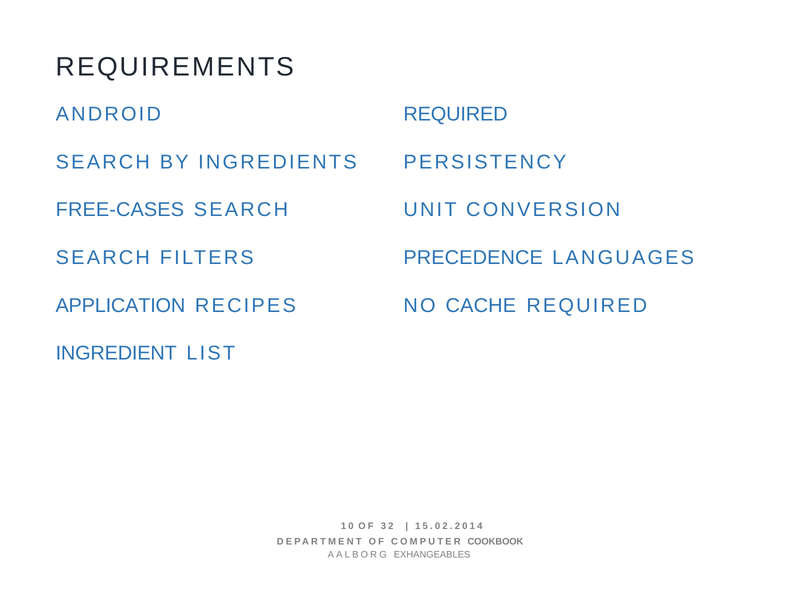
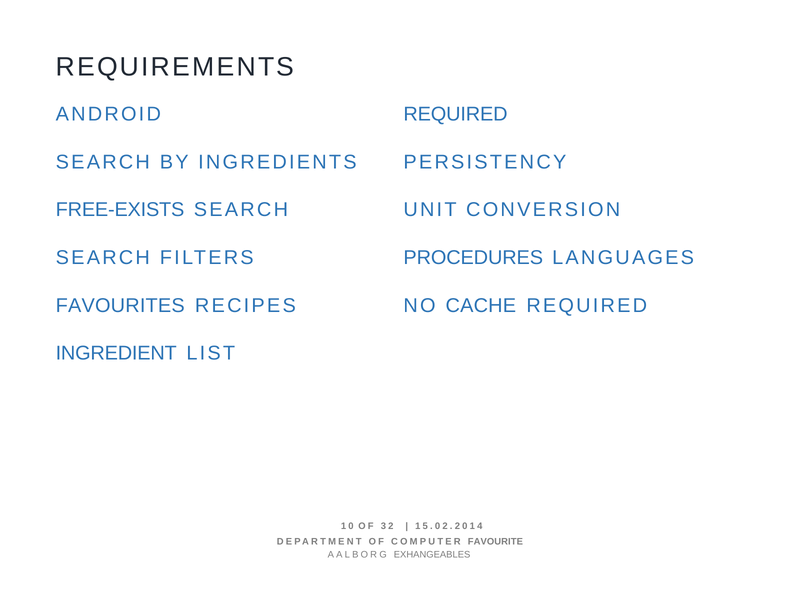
FREE-CASES: FREE-CASES -> FREE-EXISTS
PRECEDENCE: PRECEDENCE -> PROCEDURES
APPLICATION: APPLICATION -> FAVOURITES
COOKBOOK: COOKBOOK -> FAVOURITE
